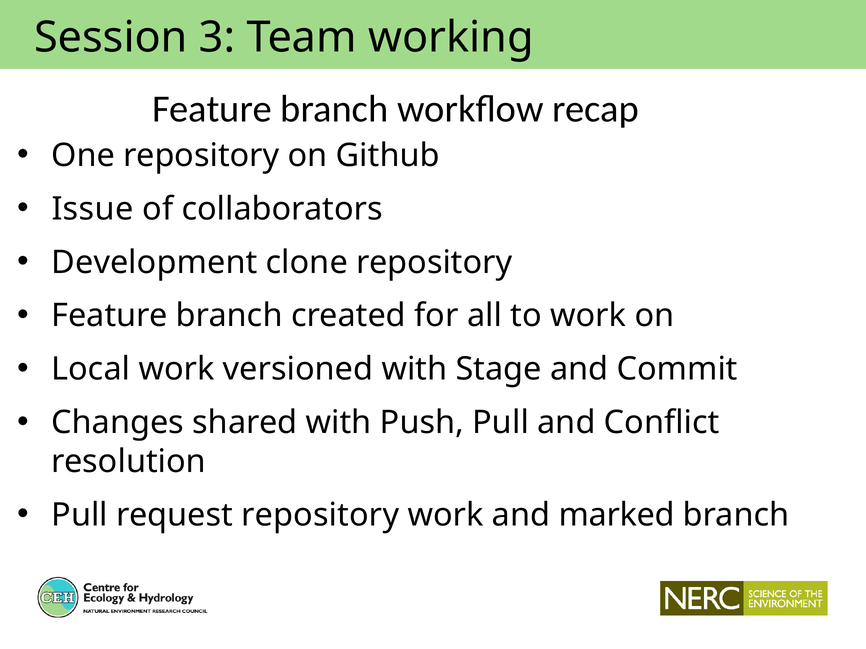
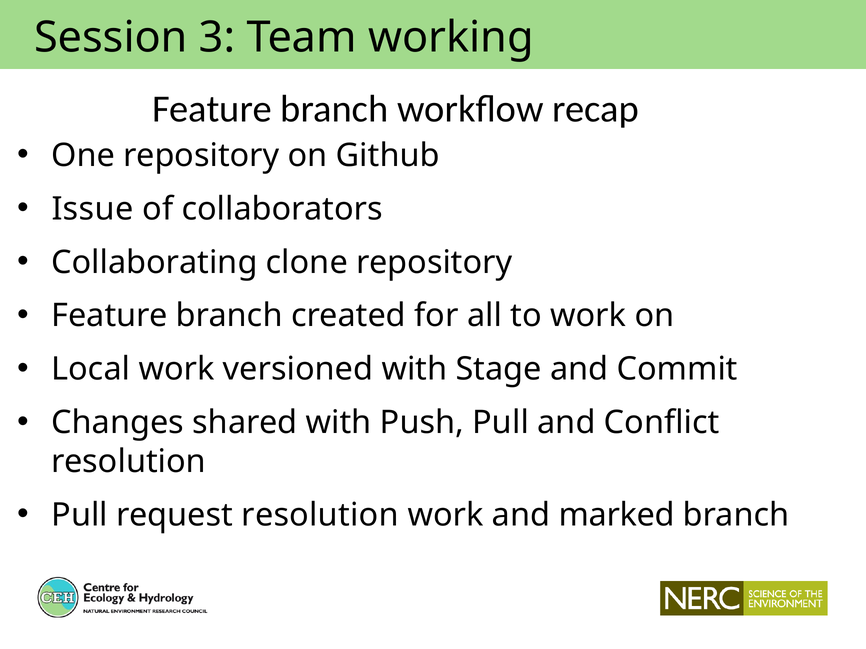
Development: Development -> Collaborating
request repository: repository -> resolution
